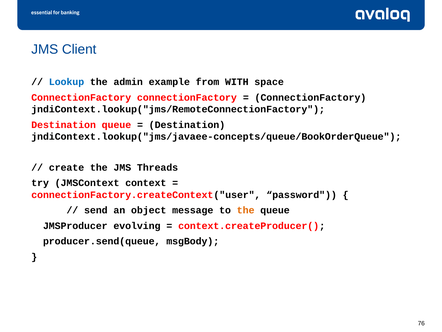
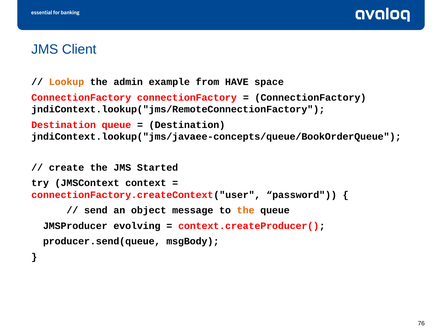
Lookup colour: blue -> orange
WITH: WITH -> HAVE
Threads: Threads -> Started
